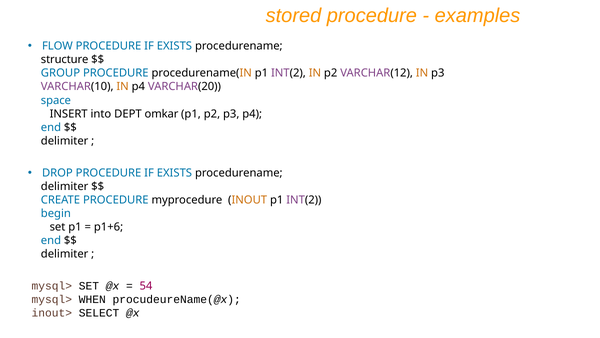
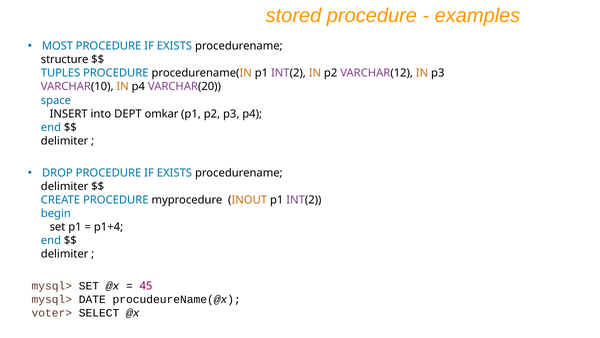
FLOW: FLOW -> MOST
GROUP: GROUP -> TUPLES
p1+6: p1+6 -> p1+4
54: 54 -> 45
WHEN: WHEN -> DATE
inout>: inout> -> voter>
